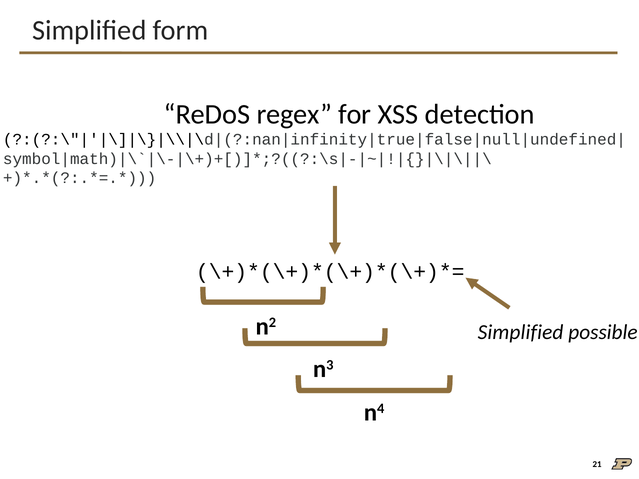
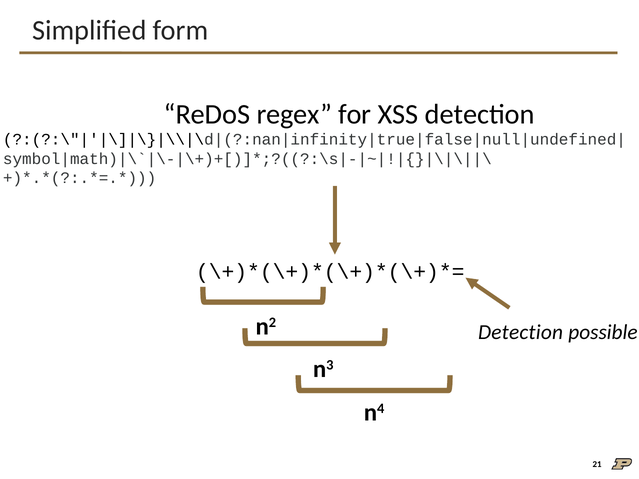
Simplified at (521, 332): Simplified -> Detection
